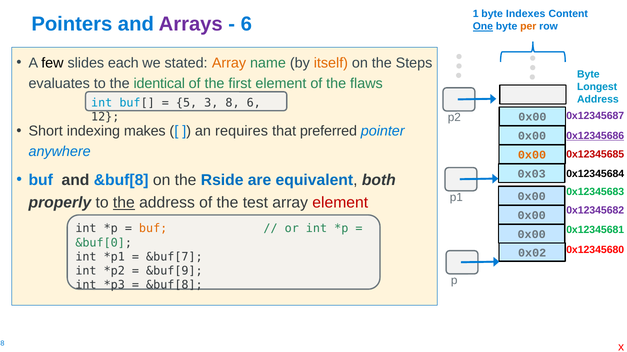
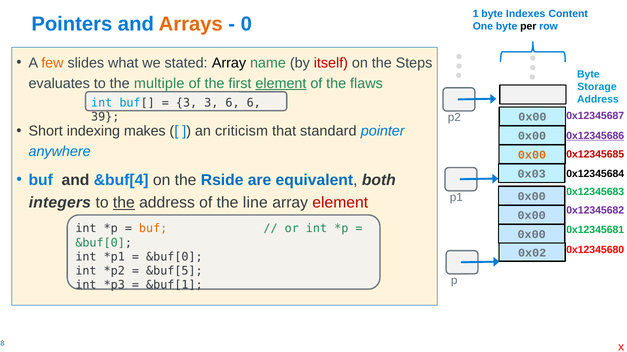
Arrays colour: purple -> orange
6 at (246, 24): 6 -> 0
One underline: present -> none
per colour: orange -> black
few colour: black -> orange
each: each -> what
Array at (229, 63) colour: orange -> black
itself colour: orange -> red
identical: identical -> multiple
element at (281, 84) underline: none -> present
Longest: Longest -> Storage
5 at (187, 103): 5 -> 3
3 8: 8 -> 6
12: 12 -> 39
requires: requires -> criticism
preferred: preferred -> standard
and &buf[8: &buf[8 -> &buf[4
properly: properly -> integers
test: test -> line
&buf[7 at (174, 257): &buf[7 -> &buf[0
&buf[9: &buf[9 -> &buf[5
&buf[8 at (174, 285): &buf[8 -> &buf[1
